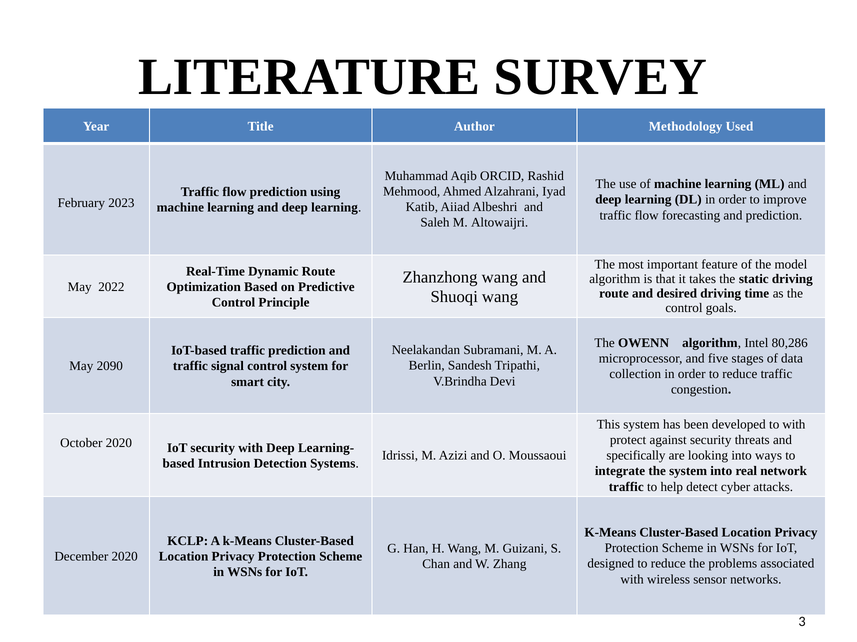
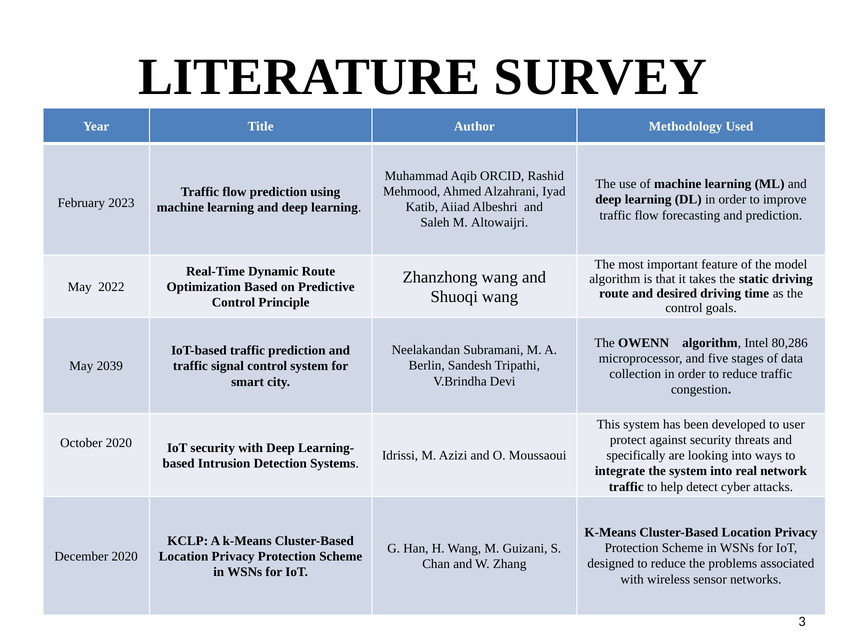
2090: 2090 -> 2039
to with: with -> user
